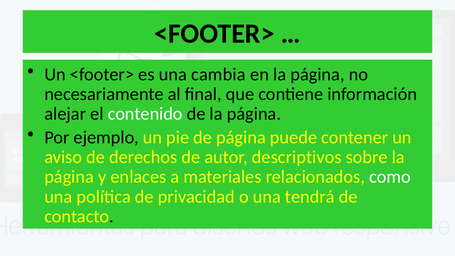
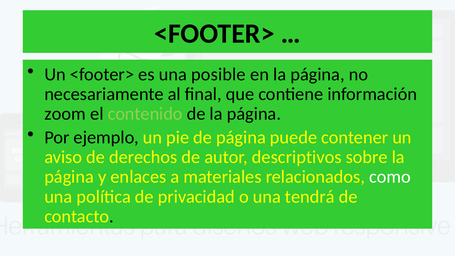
cambia: cambia -> posible
alejar: alejar -> zoom
contenido colour: white -> light green
